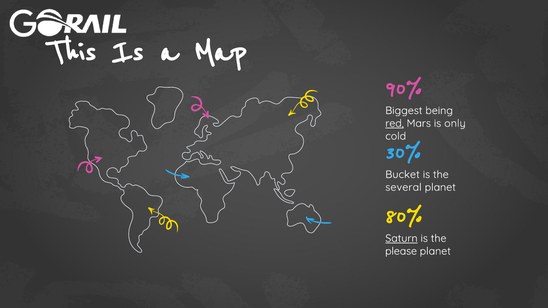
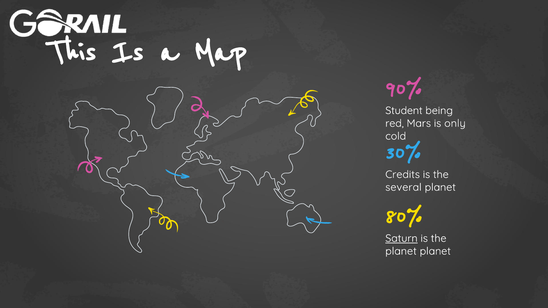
Biggest: Biggest -> Student
red underline: present -> none
Bucket: Bucket -> Credits
please at (401, 251): please -> planet
